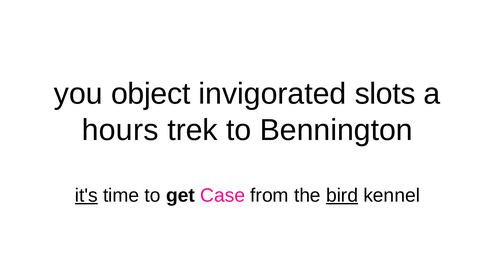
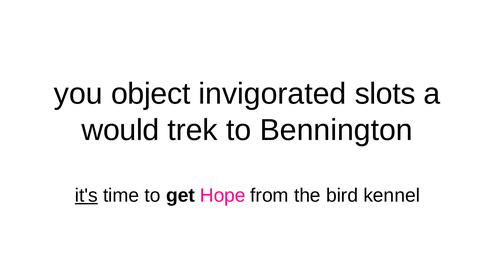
hours: hours -> would
Case: Case -> Hope
bird underline: present -> none
